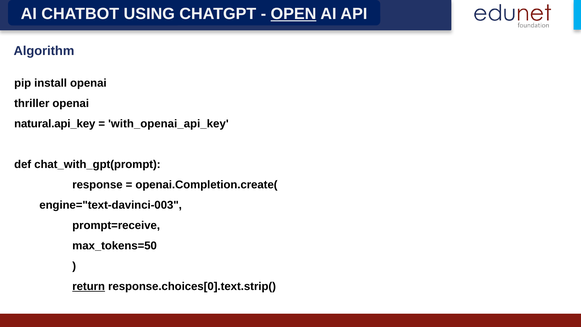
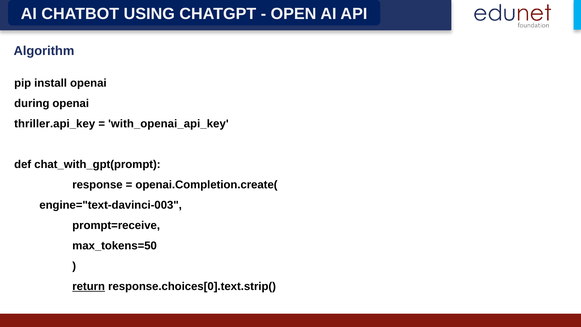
OPEN underline: present -> none
thriller: thriller -> during
natural.api_key: natural.api_key -> thriller.api_key
